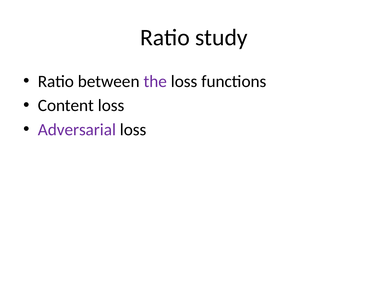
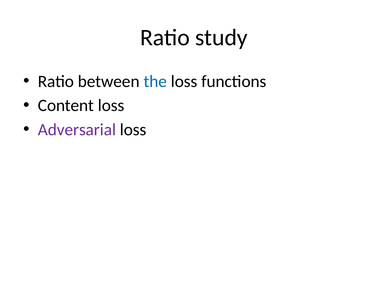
the colour: purple -> blue
